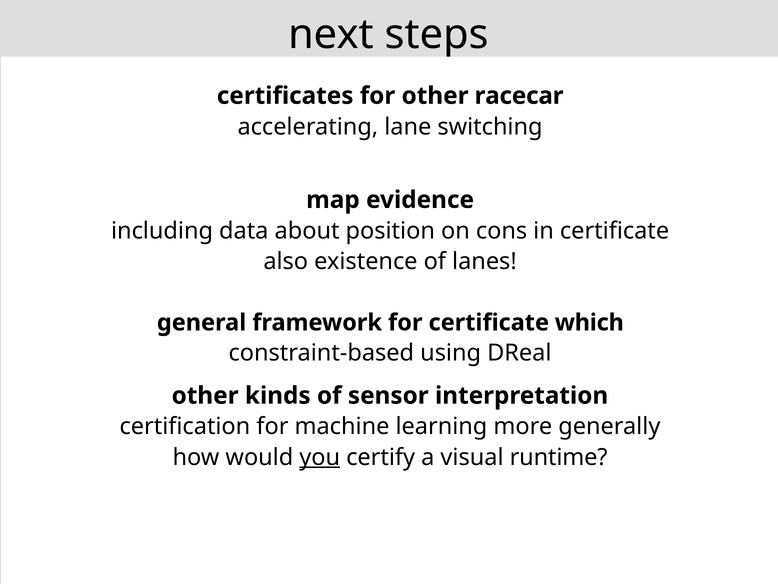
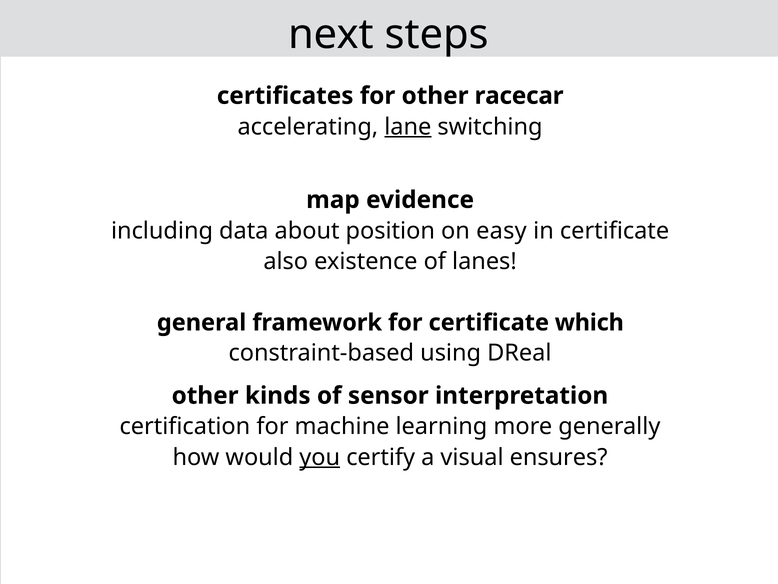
lane underline: none -> present
cons: cons -> easy
runtime: runtime -> ensures
